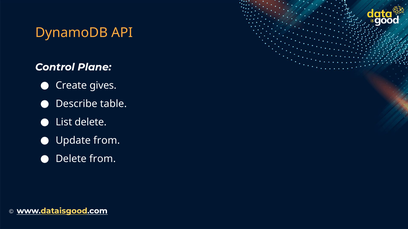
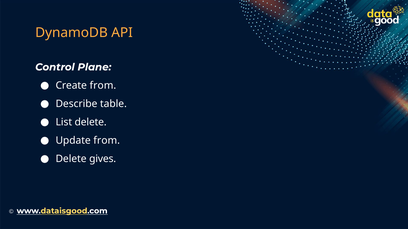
Create gives: gives -> from
Delete from: from -> gives
